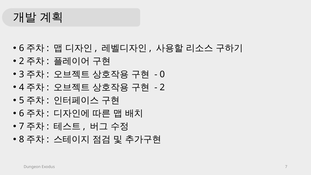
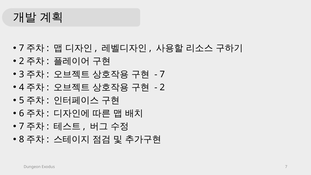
6 at (22, 48): 6 -> 7
0 at (162, 74): 0 -> 7
